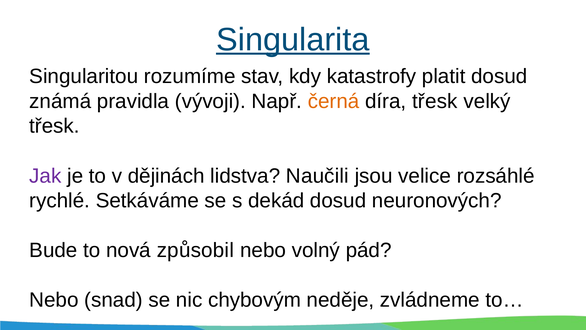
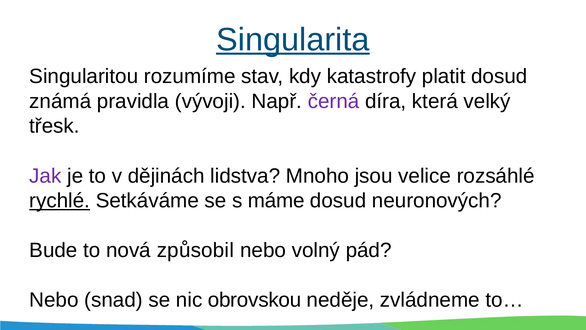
černá colour: orange -> purple
díra třesk: třesk -> která
Naučili: Naučili -> Mnoho
rychlé underline: none -> present
dekád: dekád -> máme
chybovým: chybovým -> obrovskou
